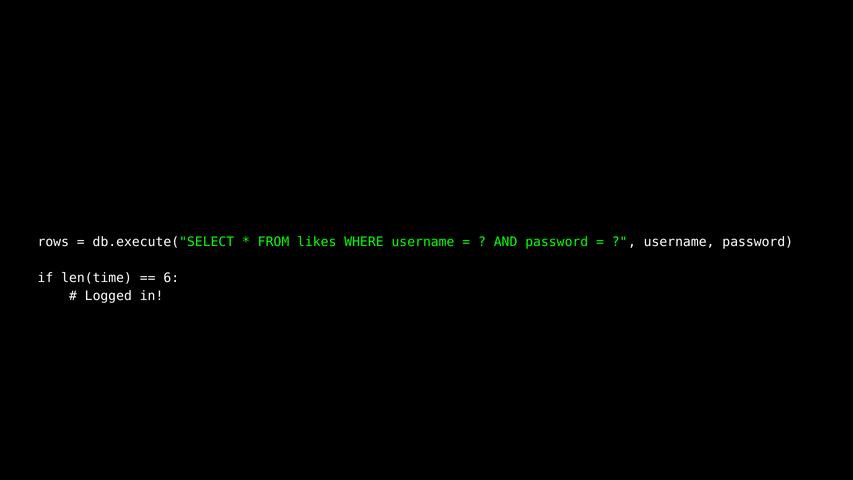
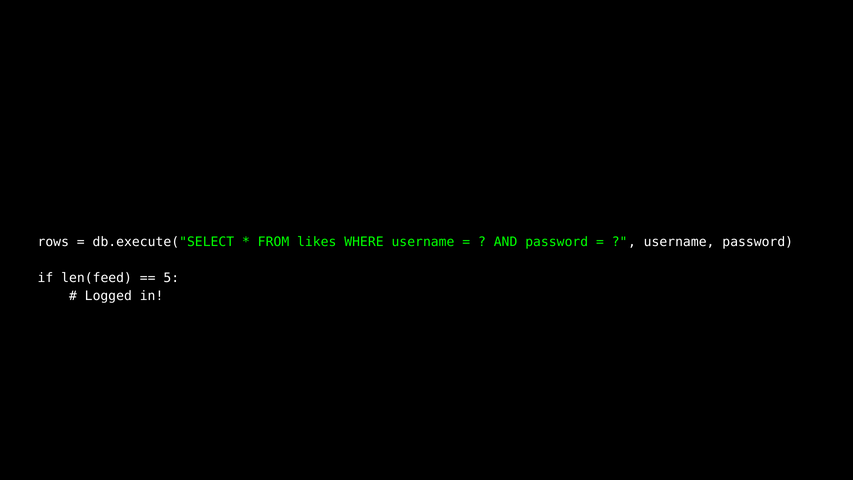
len(time: len(time -> len(feed
6: 6 -> 5
